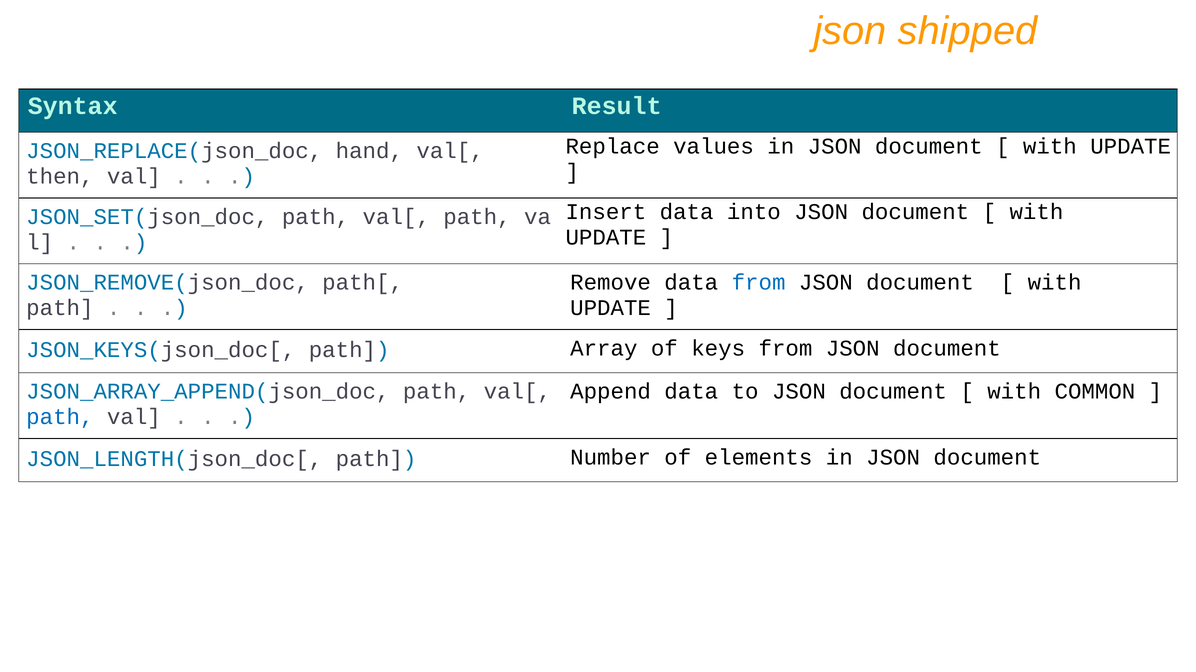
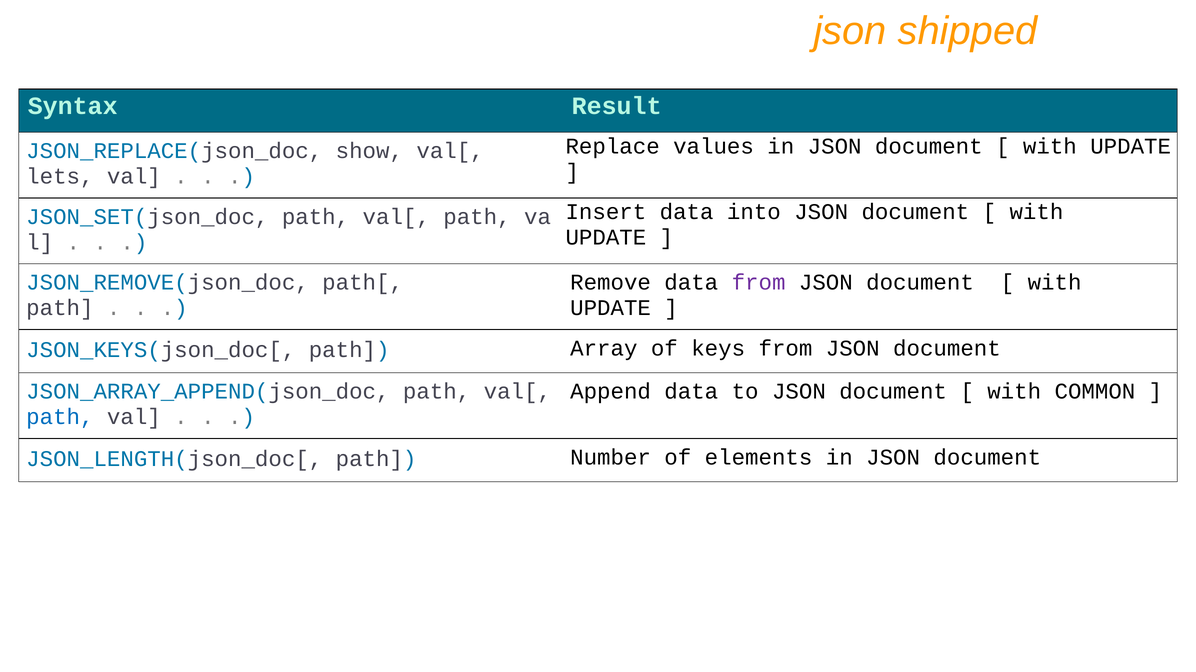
hand: hand -> show
then: then -> lets
from at (759, 283) colour: blue -> purple
